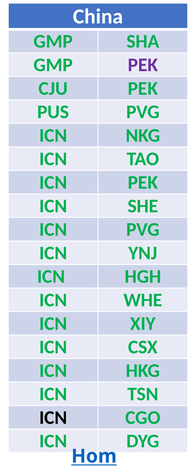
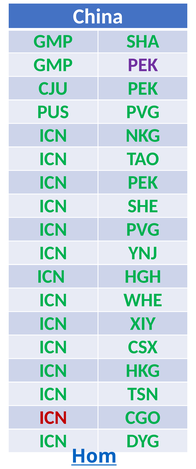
ICN at (53, 418) colour: black -> red
